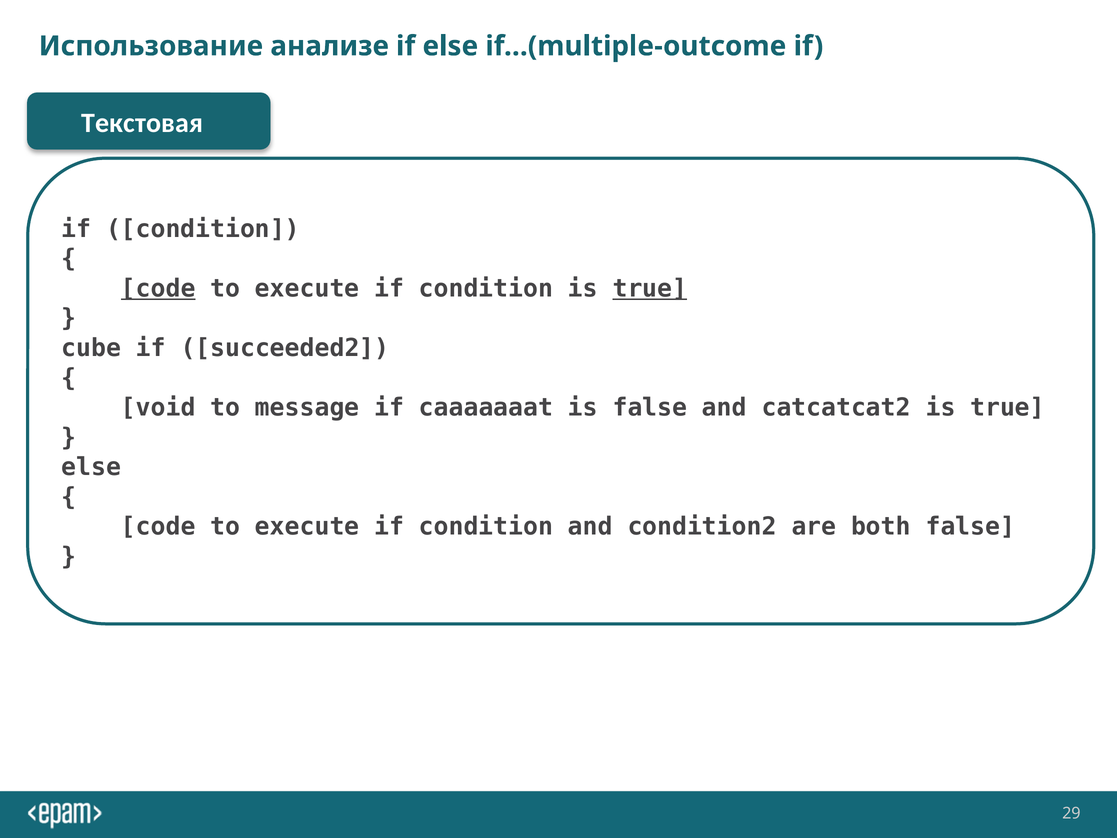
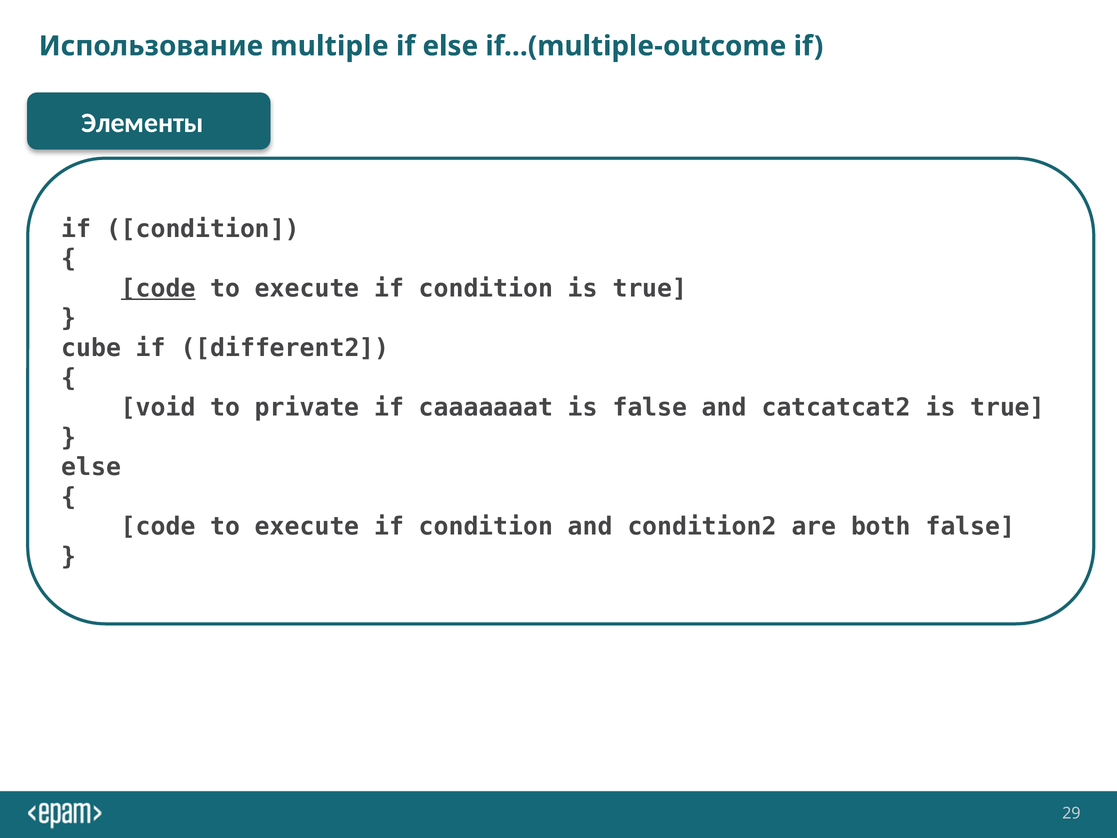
анализе: анализе -> multiple
Текстовая: Текстовая -> Элементы
true at (650, 288) underline: present -> none
succeeded2: succeeded2 -> different2
message: message -> private
